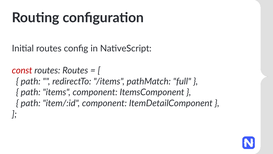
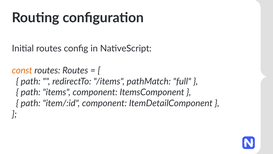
const colour: red -> orange
